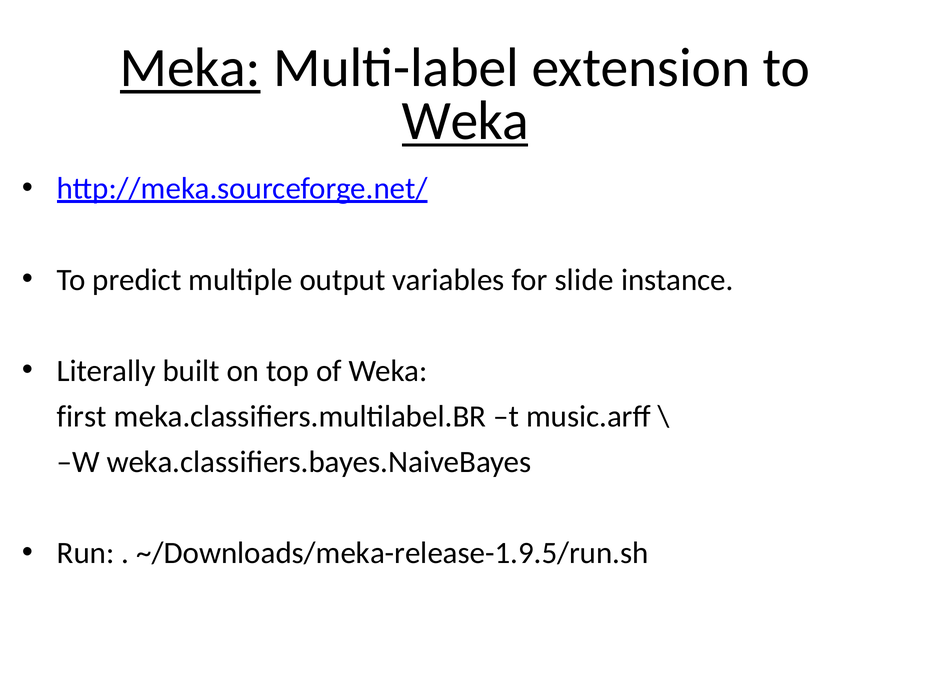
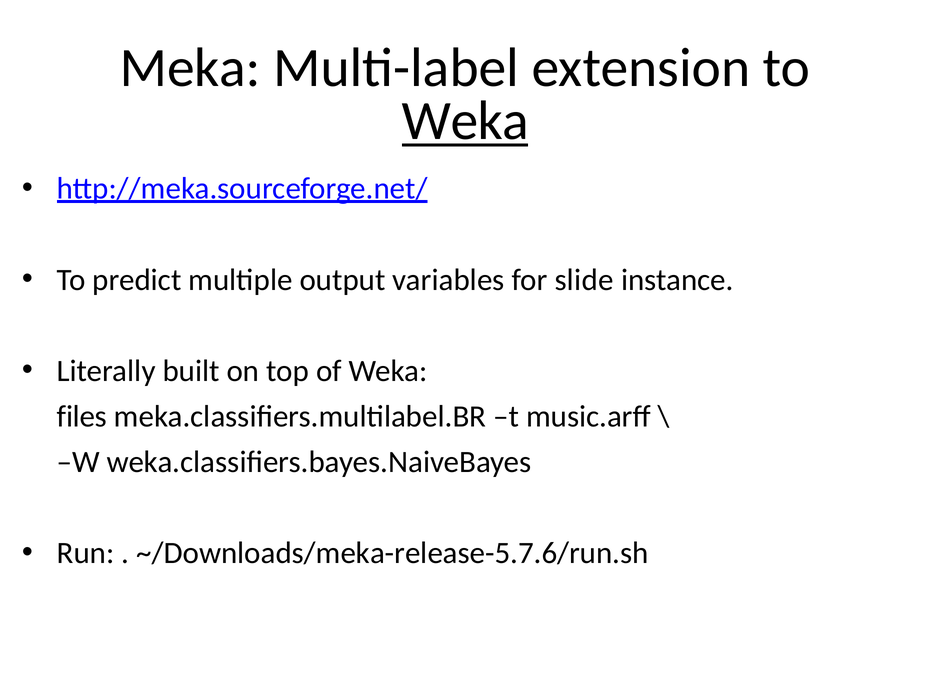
Meka underline: present -> none
first: first -> files
~/Downloads/meka-release-1.9.5/run.sh: ~/Downloads/meka-release-1.9.5/run.sh -> ~/Downloads/meka-release-5.7.6/run.sh
